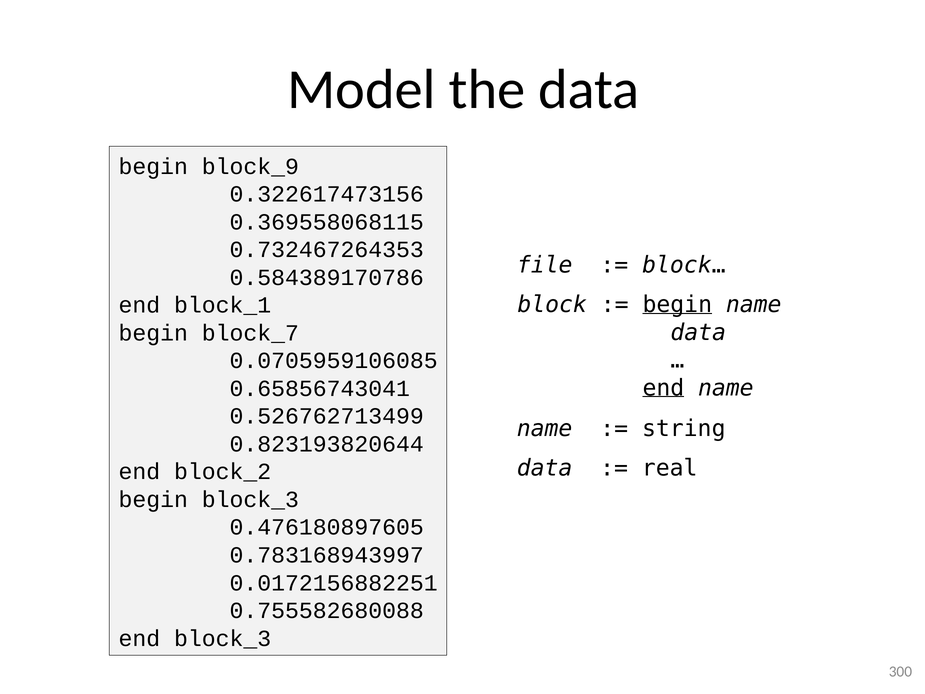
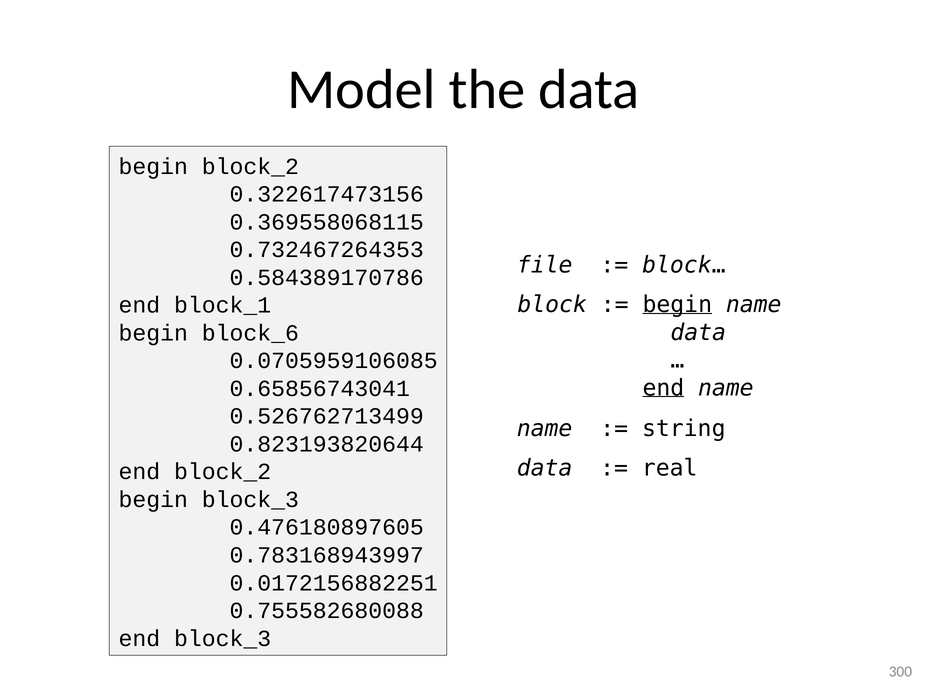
begin block_9: block_9 -> block_2
block_7: block_7 -> block_6
